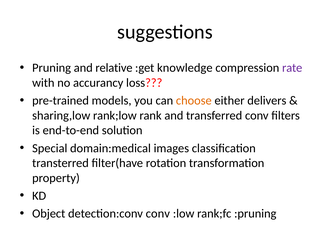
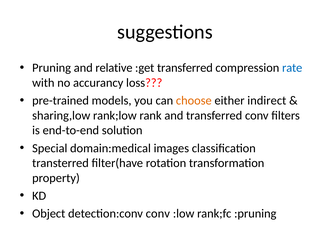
:get knowledge: knowledge -> transferred
rate colour: purple -> blue
delivers: delivers -> indirect
